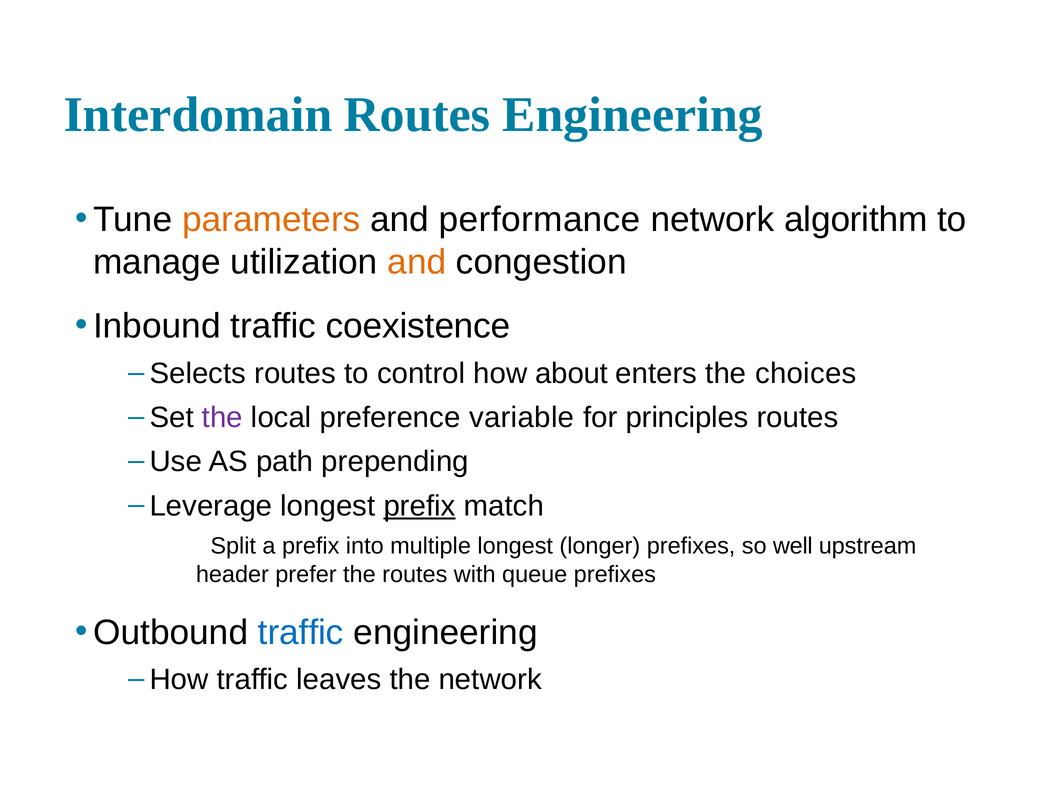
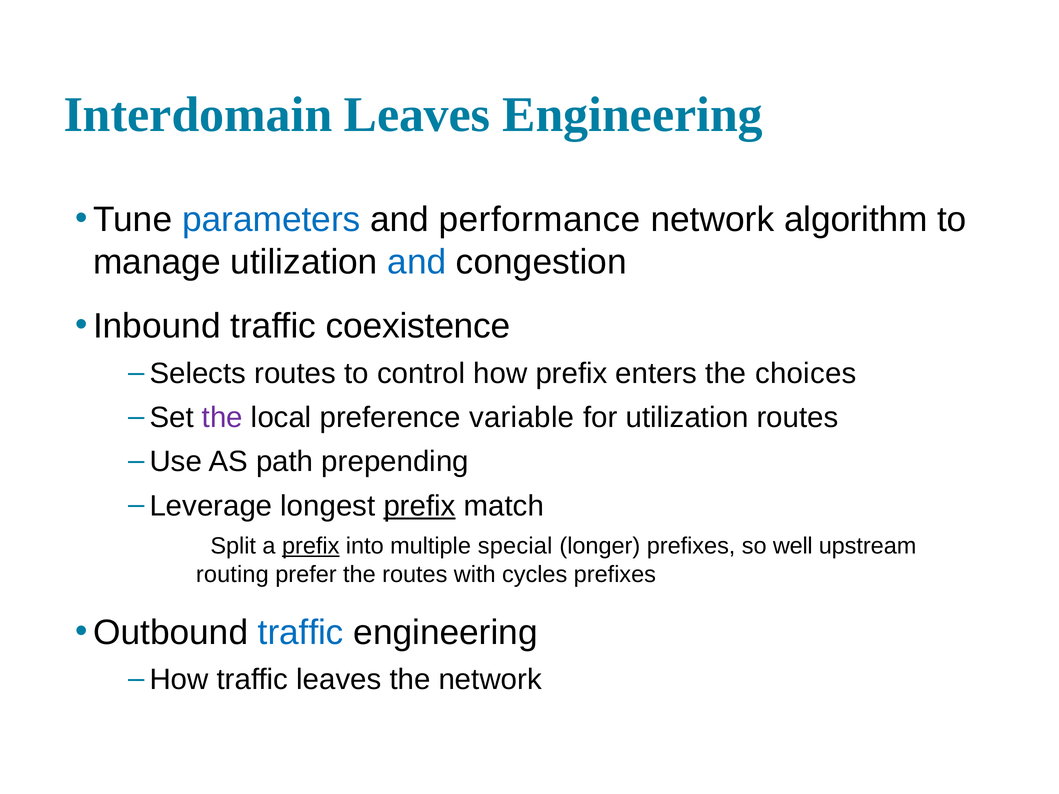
Interdomain Routes: Routes -> Leaves
parameters colour: orange -> blue
and at (417, 262) colour: orange -> blue
how about: about -> prefix
for principles: principles -> utilization
prefix at (311, 546) underline: none -> present
multiple longest: longest -> special
header: header -> routing
queue: queue -> cycles
